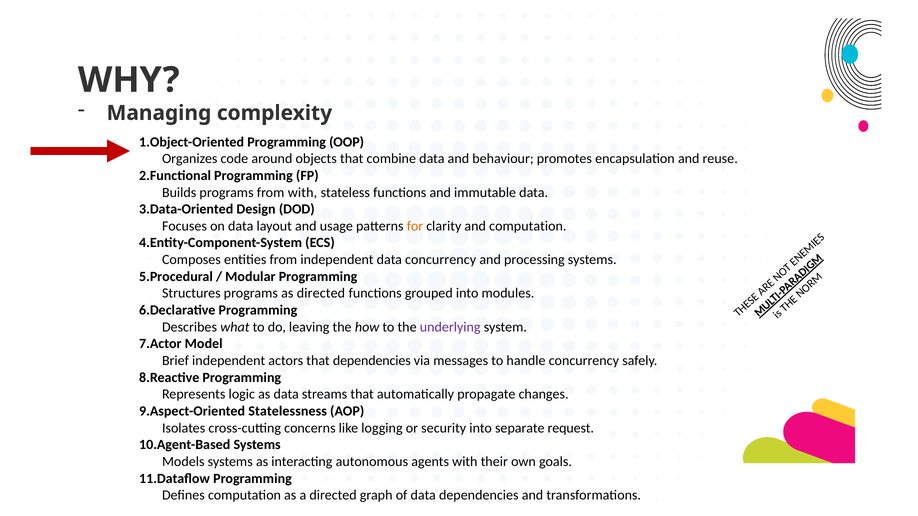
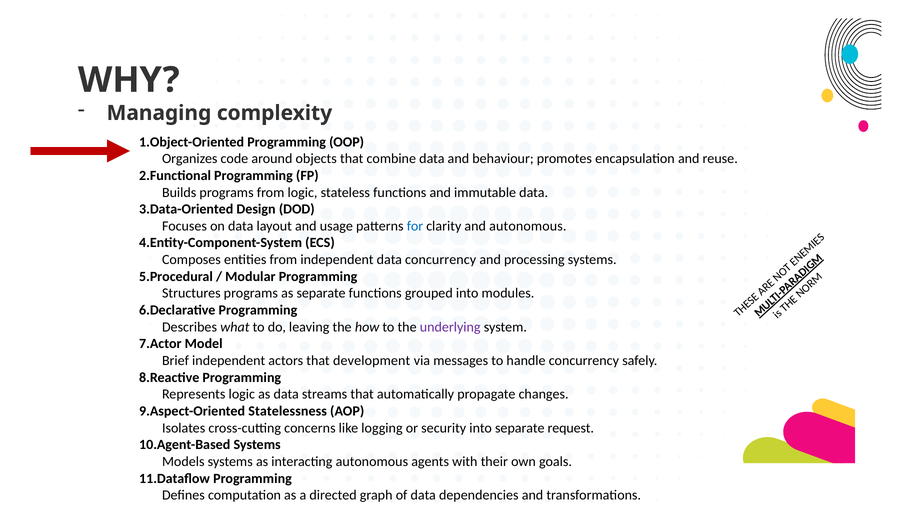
from with: with -> logic
for colour: orange -> blue
and computation: computation -> autonomous
as directed: directed -> separate
that dependencies: dependencies -> development
